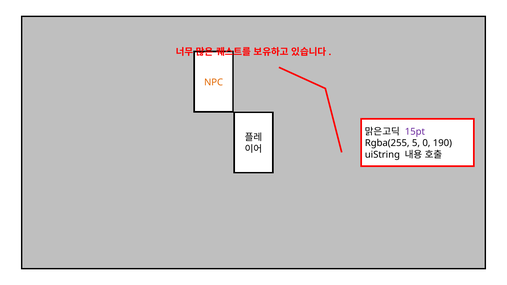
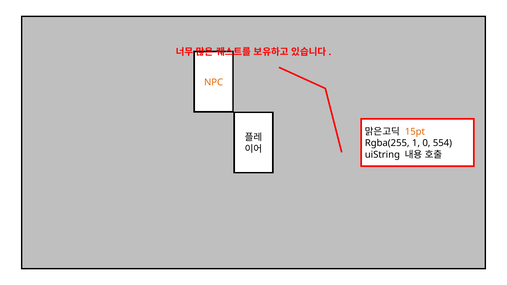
15pt colour: purple -> orange
5: 5 -> 1
190: 190 -> 554
